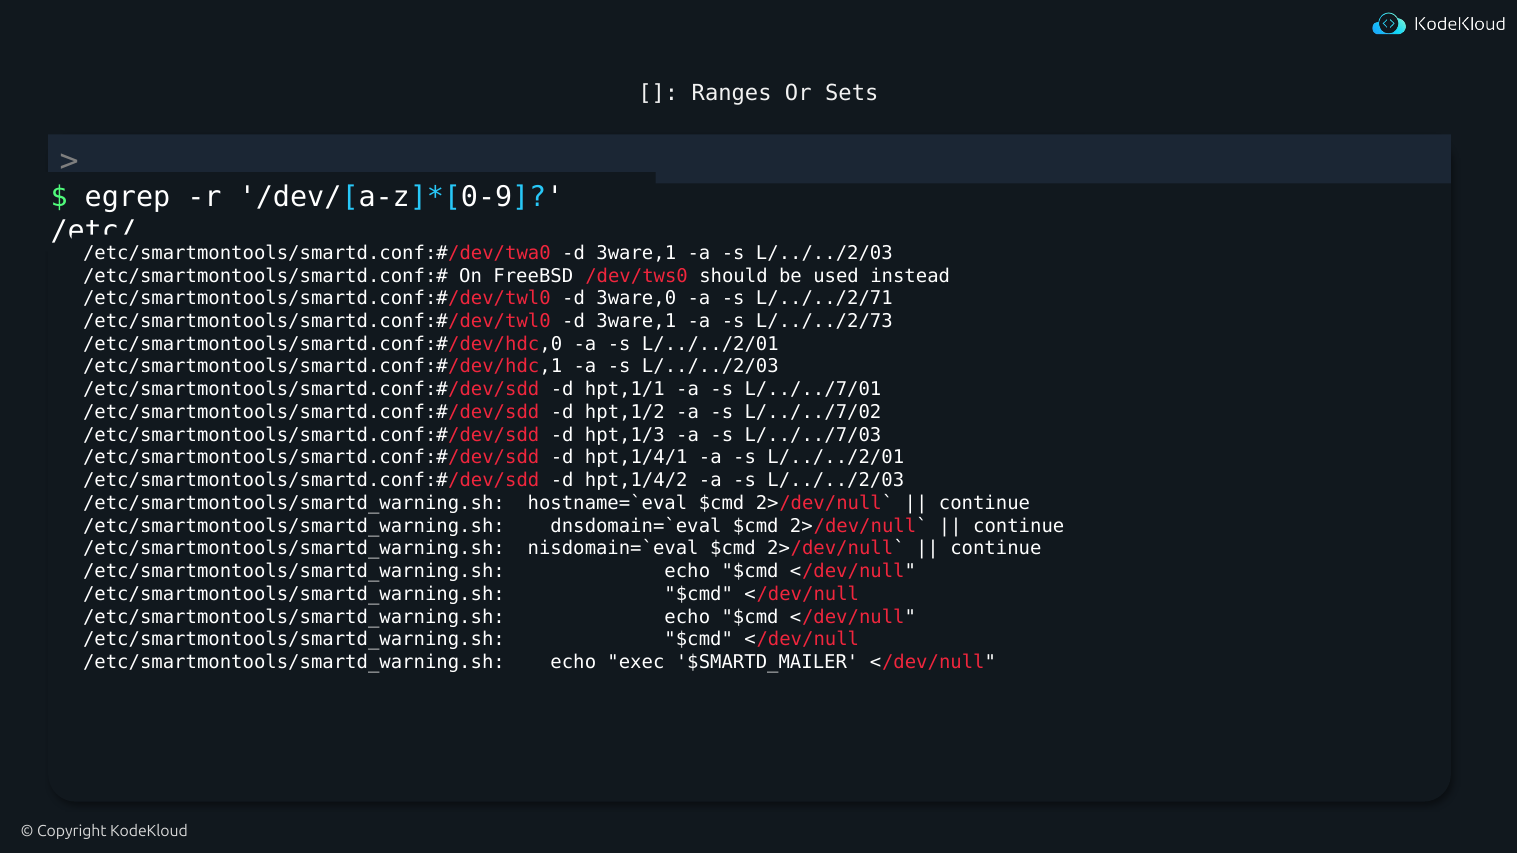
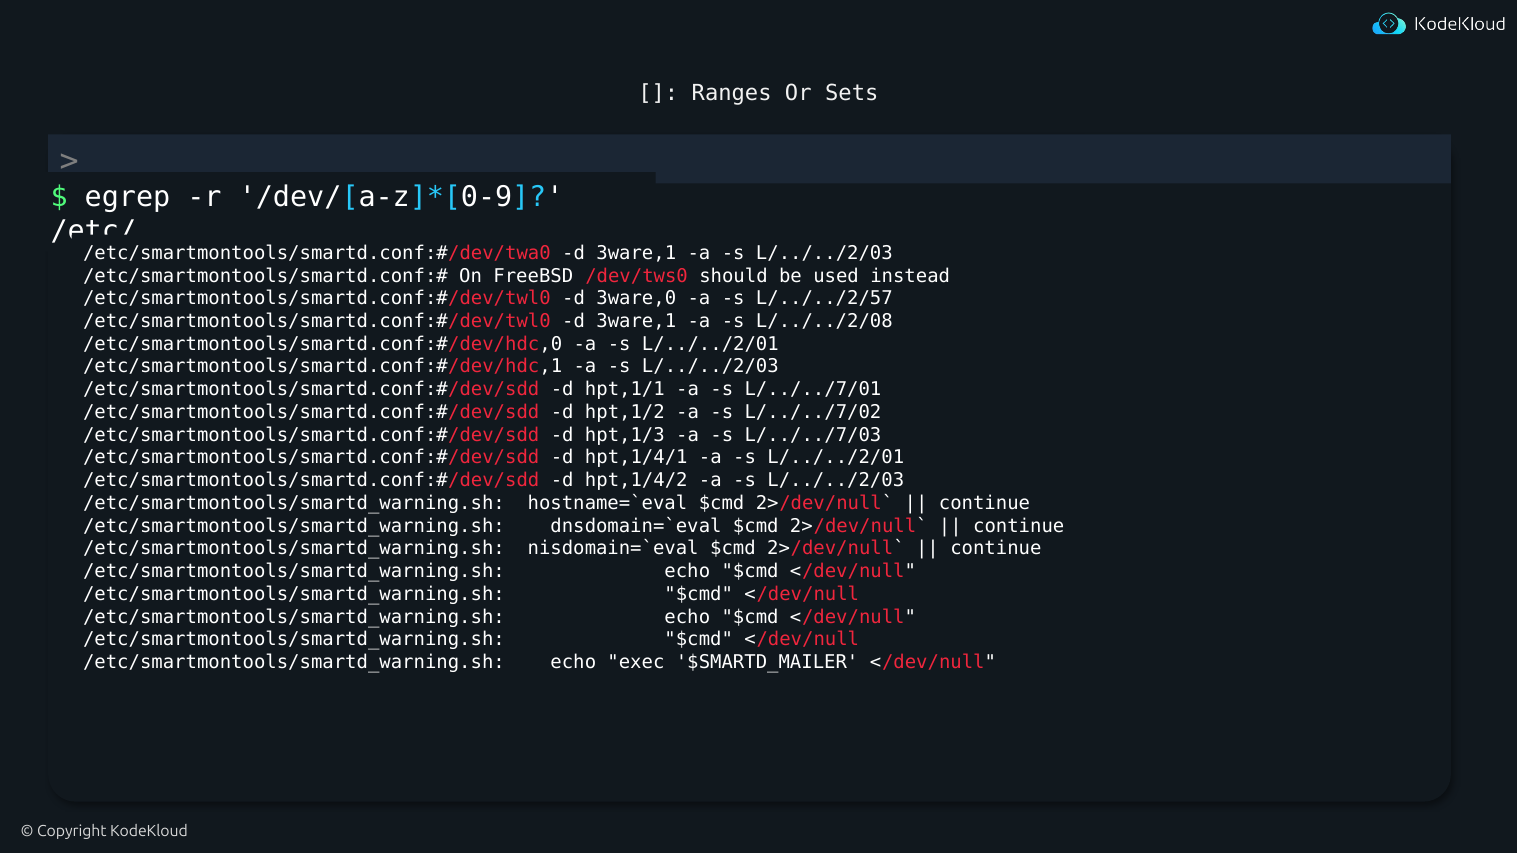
L/../../2/71: L/../../2/71 -> L/../../2/57
L/../../2/73: L/../../2/73 -> L/../../2/08
